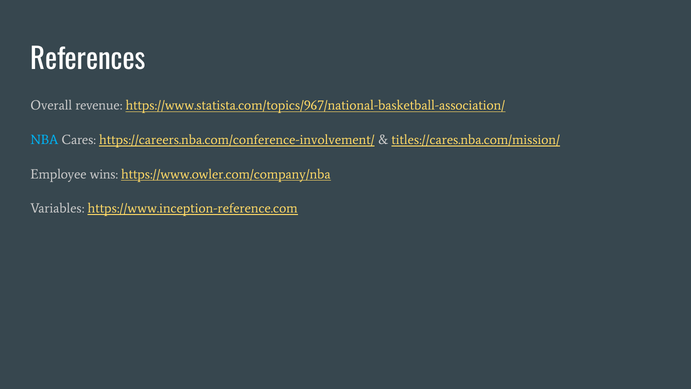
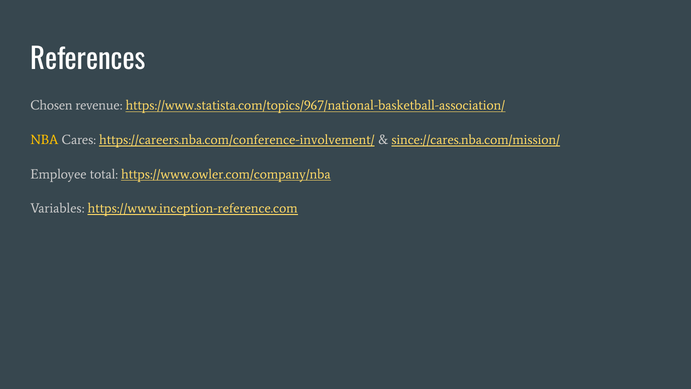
Overall: Overall -> Chosen
NBA colour: light blue -> yellow
titles://cares.nba.com/mission/: titles://cares.nba.com/mission/ -> since://cares.nba.com/mission/
wins: wins -> total
